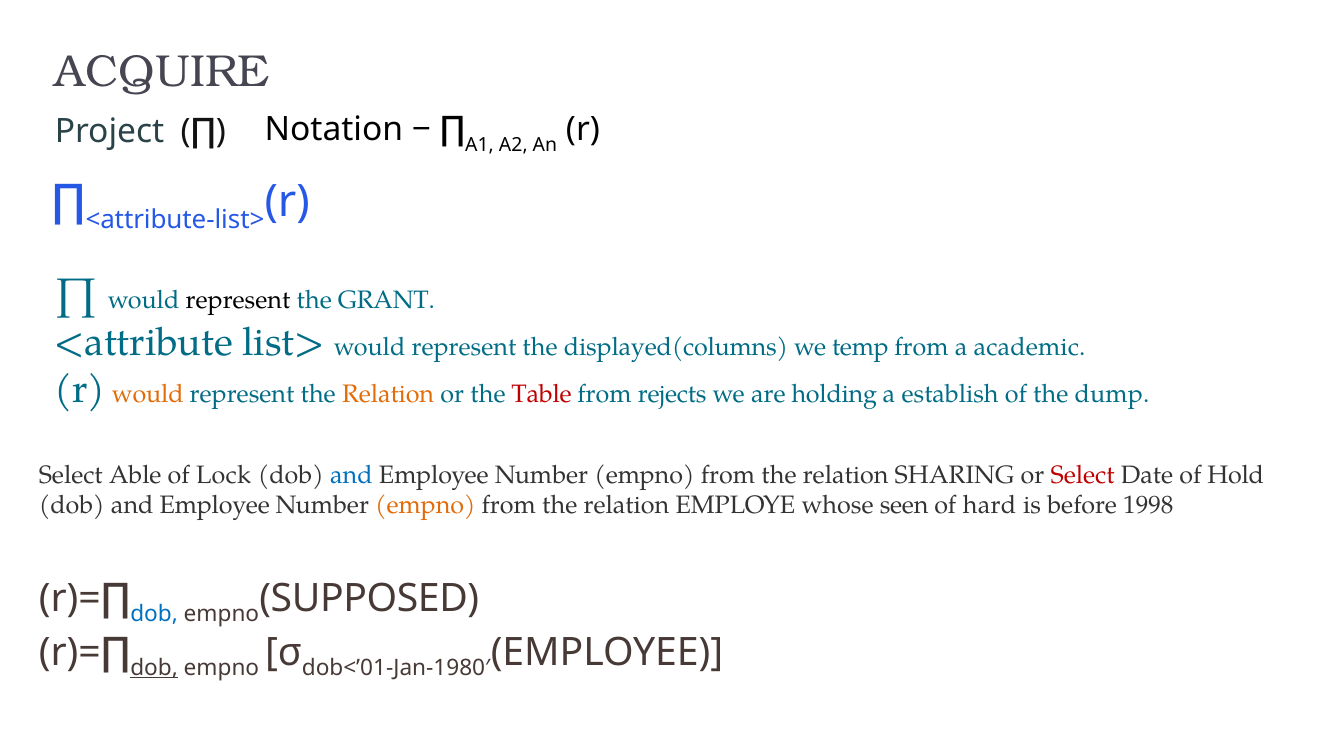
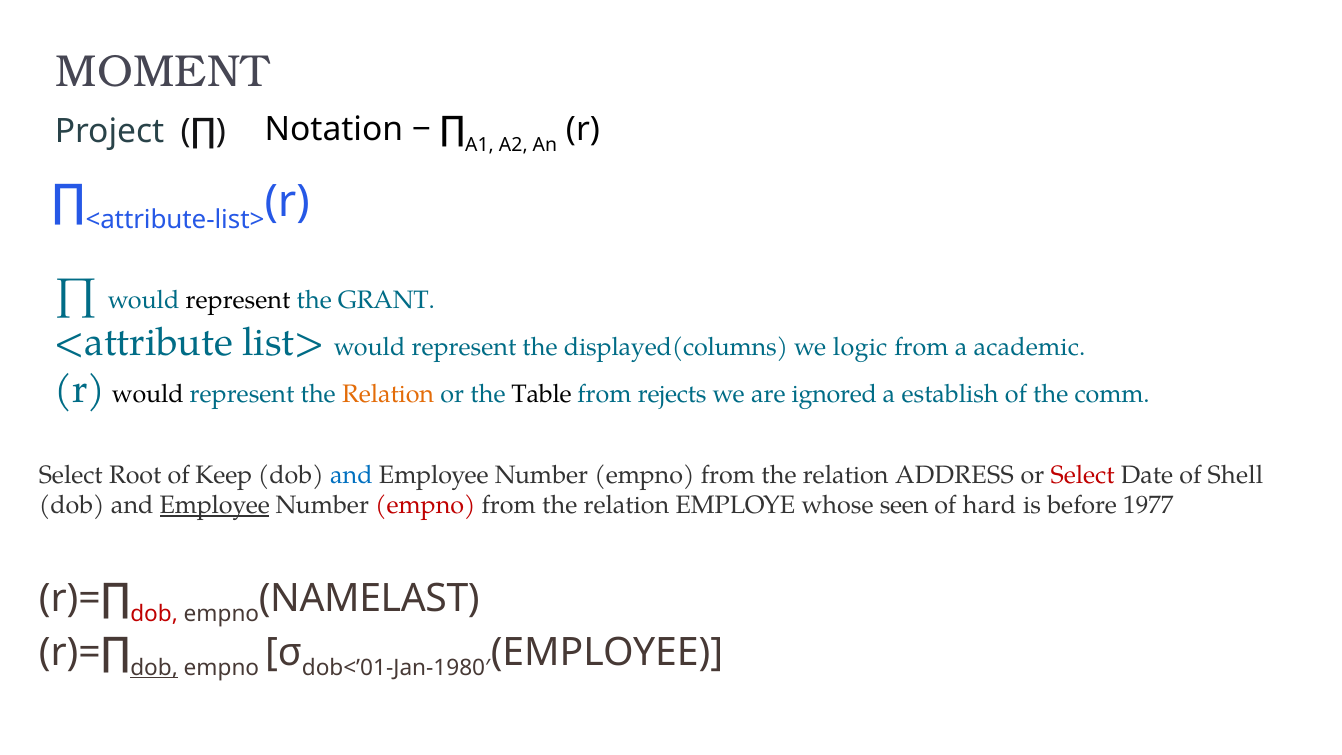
ACQUIRE: ACQUIRE -> MOMENT
temp: temp -> logic
would at (148, 394) colour: orange -> black
Table colour: red -> black
holding: holding -> ignored
dump: dump -> comm
Able: Able -> Root
Lock: Lock -> Keep
SHARING: SHARING -> ADDRESS
Hold: Hold -> Shell
Employee at (215, 505) underline: none -> present
empno at (425, 505) colour: orange -> red
1998: 1998 -> 1977
dob at (154, 614) colour: blue -> red
SUPPOSED: SUPPOSED -> NAMELAST
